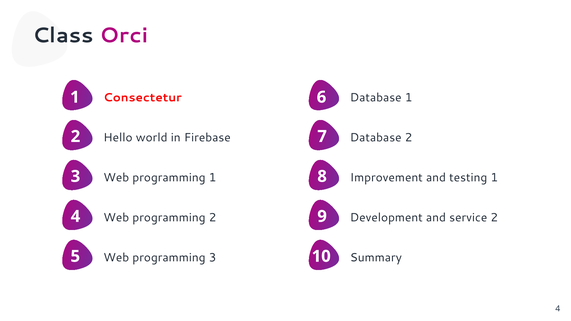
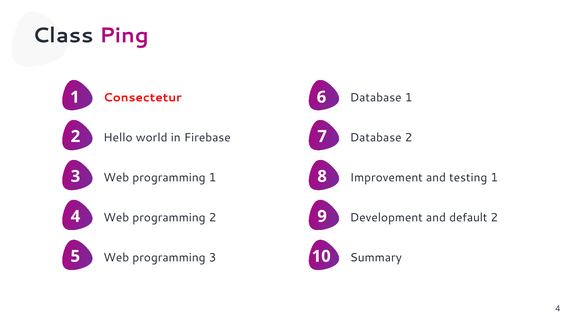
Orci: Orci -> Ping
service: service -> default
